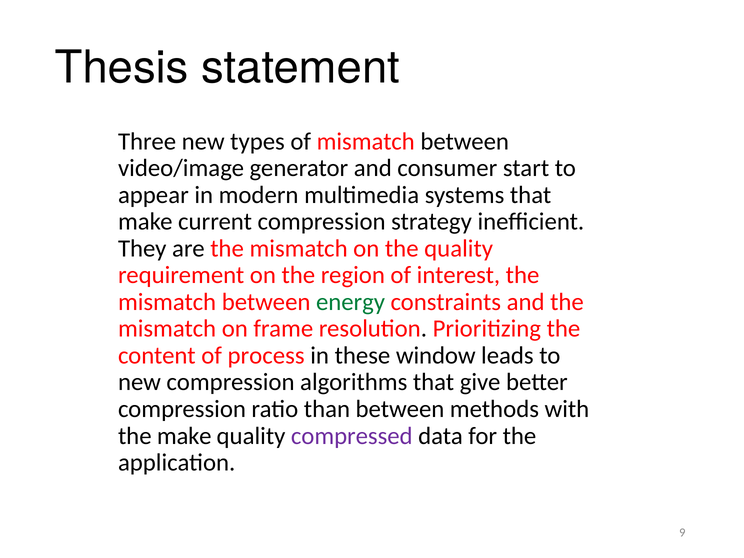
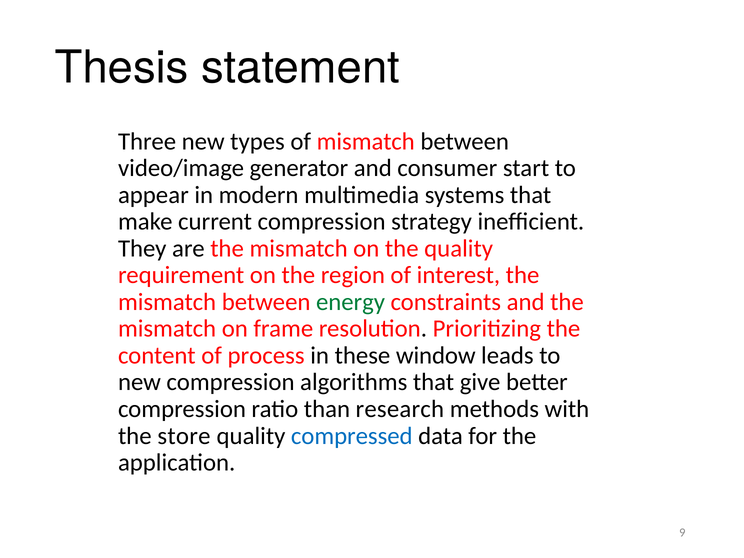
than between: between -> research
the make: make -> store
compressed colour: purple -> blue
